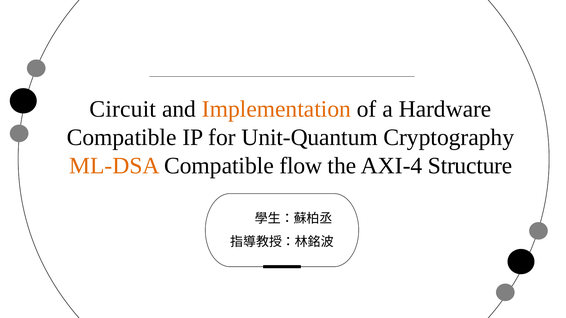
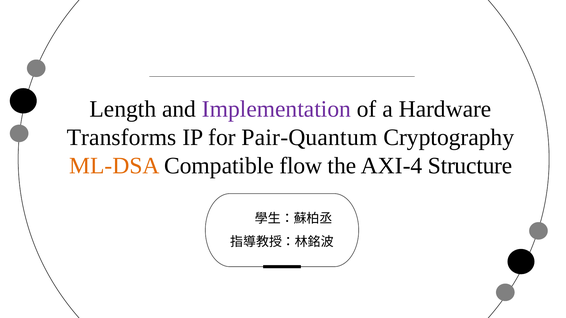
Circuit: Circuit -> Length
Implementation colour: orange -> purple
Compatible at (122, 137): Compatible -> Transforms
Unit-Quantum: Unit-Quantum -> Pair-Quantum
